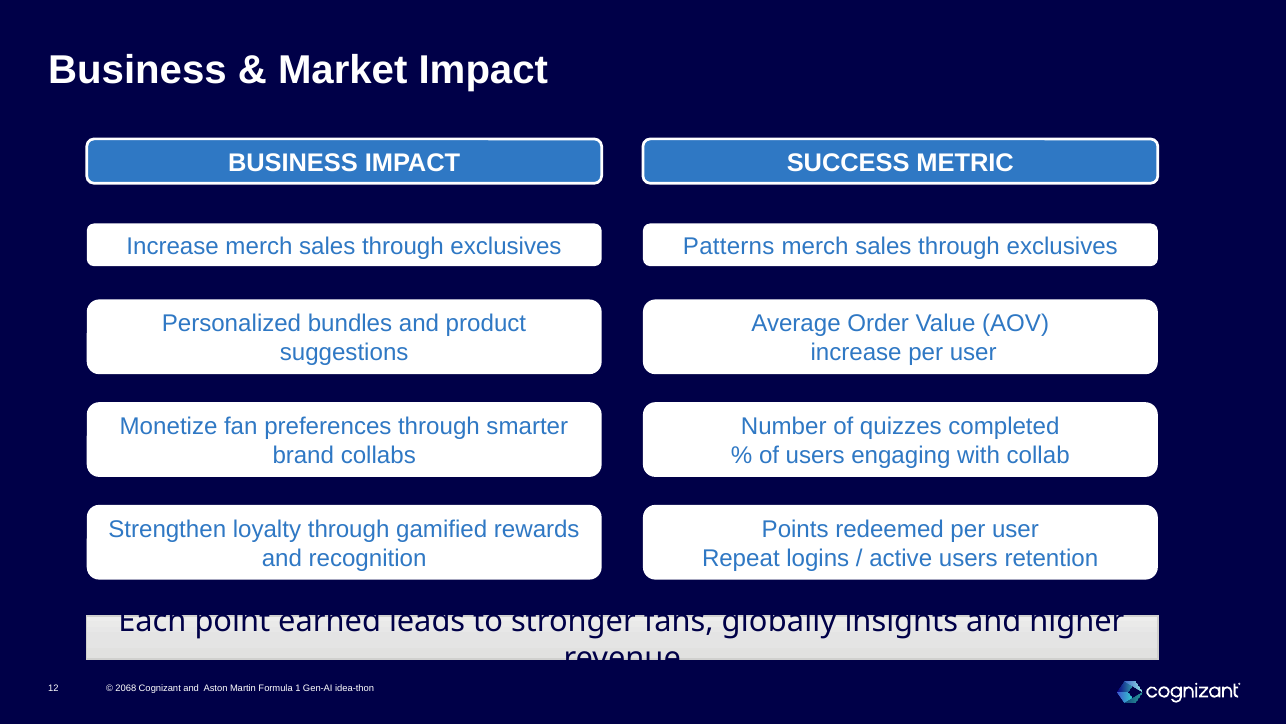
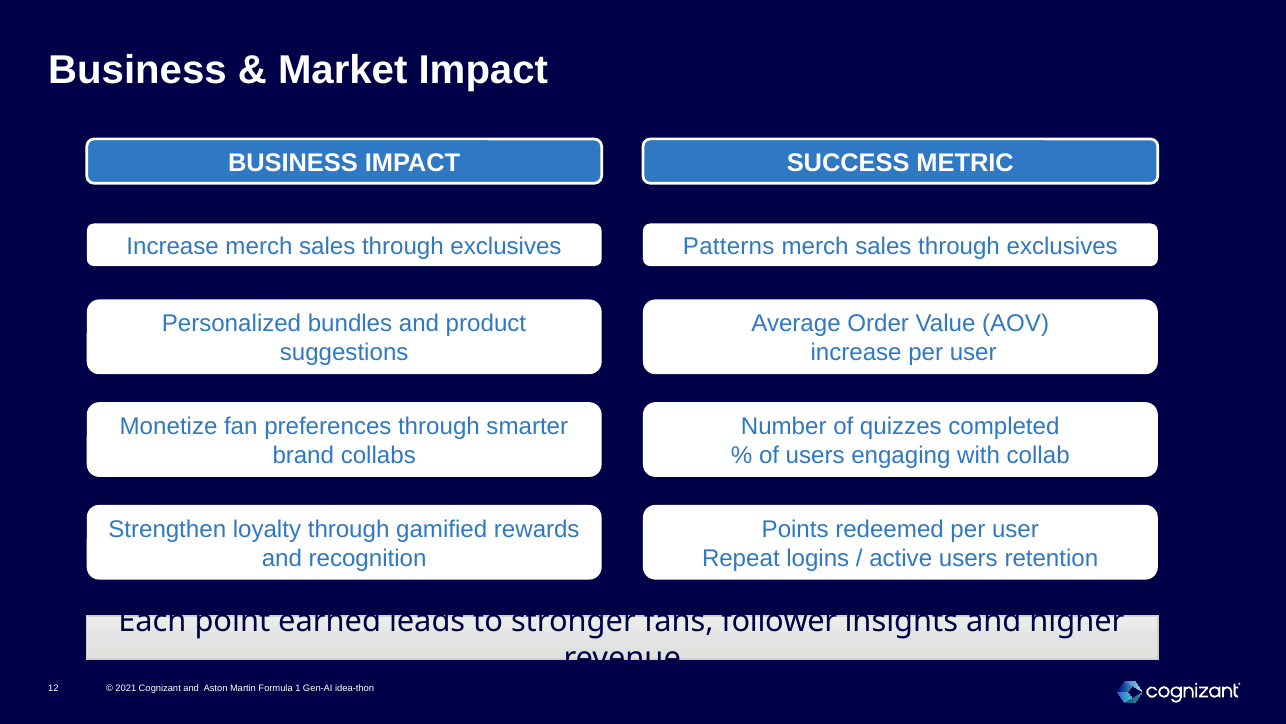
globally: globally -> follower
2068: 2068 -> 2021
